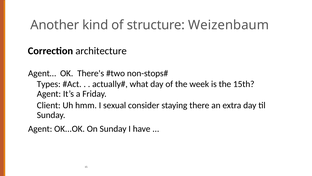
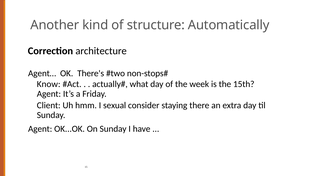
Weizenbaum: Weizenbaum -> Automatically
Types: Types -> Know
